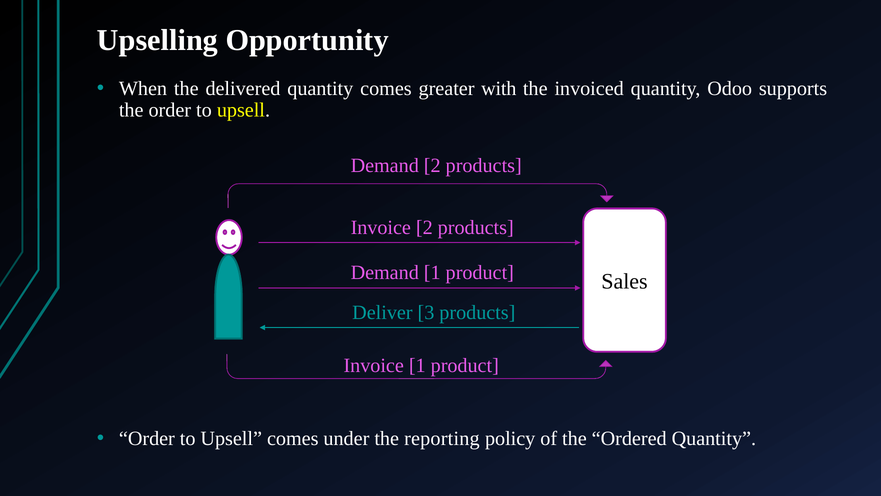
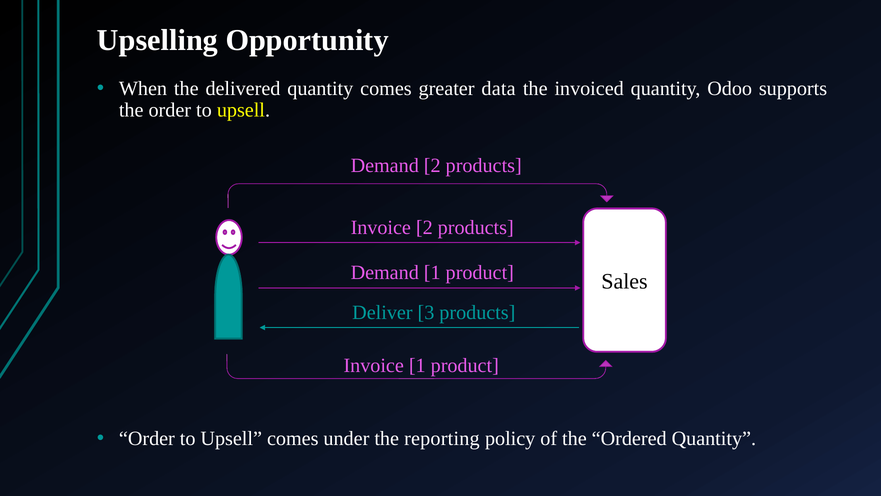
with: with -> data
